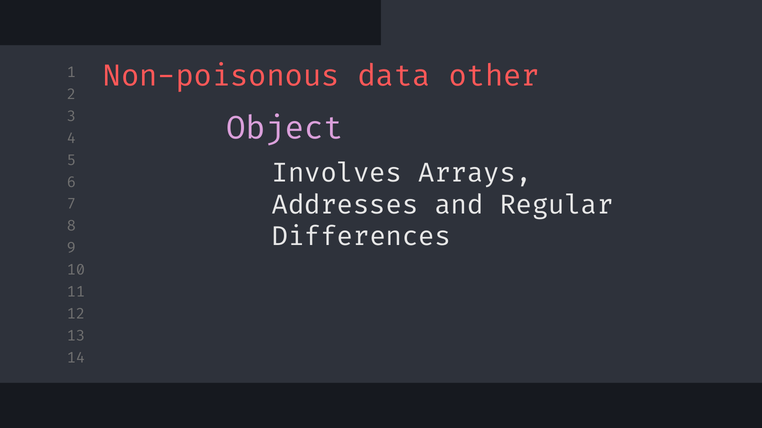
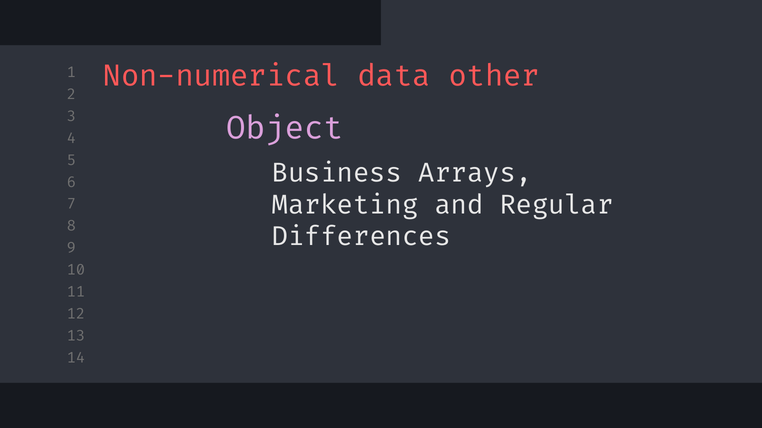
Non-poisonous: Non-poisonous -> Non-numerical
Involves: Involves -> Business
Addresses: Addresses -> Marketing
